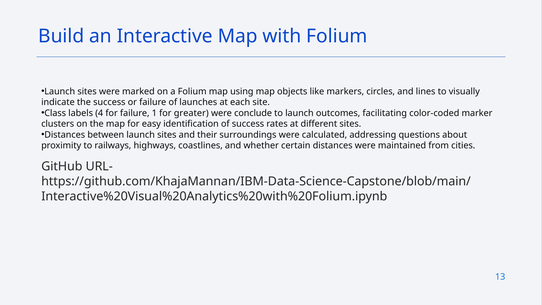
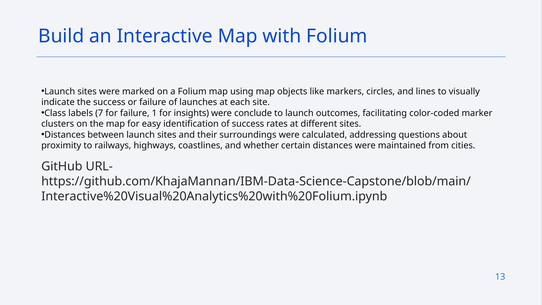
4: 4 -> 7
greater: greater -> insights
